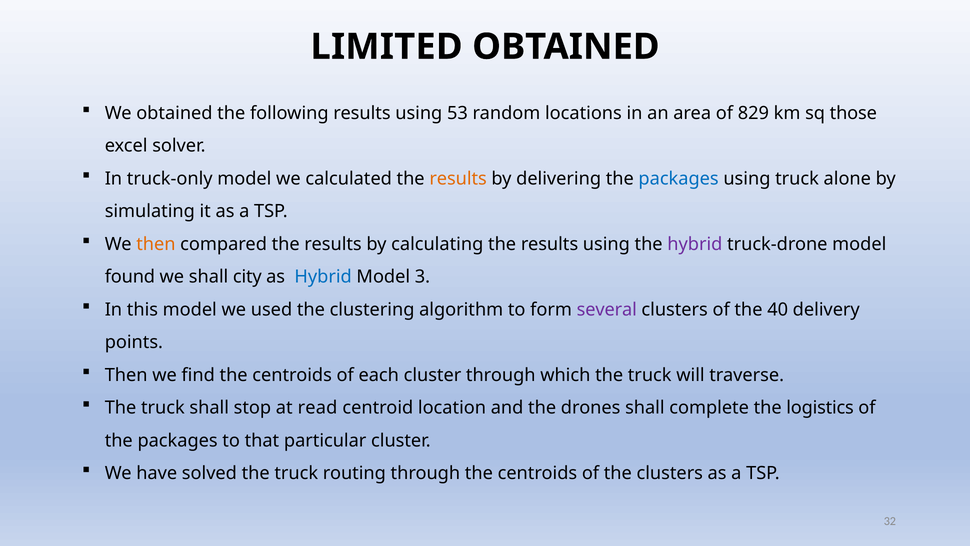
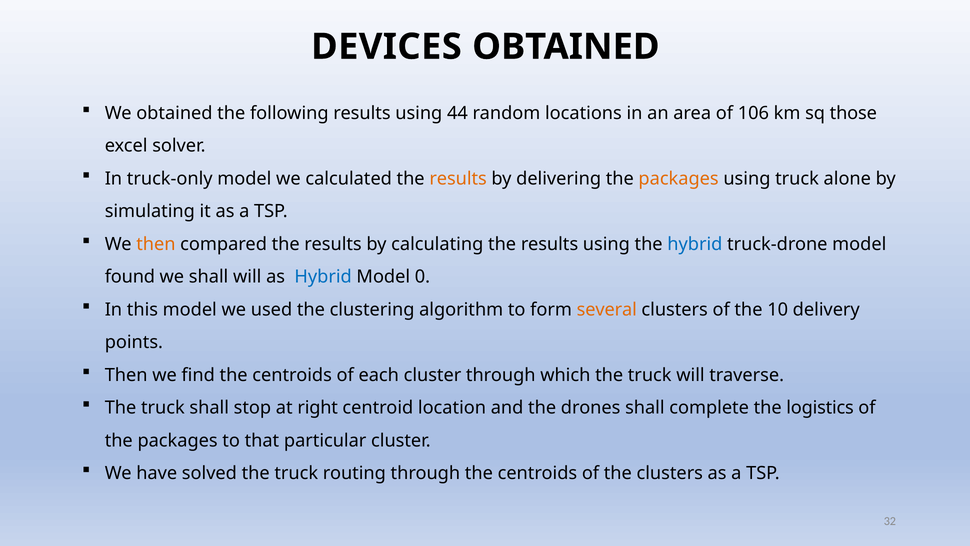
LIMITED: LIMITED -> DEVICES
53: 53 -> 44
829: 829 -> 106
packages at (679, 178) colour: blue -> orange
hybrid at (695, 244) colour: purple -> blue
shall city: city -> will
3: 3 -> 0
several colour: purple -> orange
40: 40 -> 10
read: read -> right
